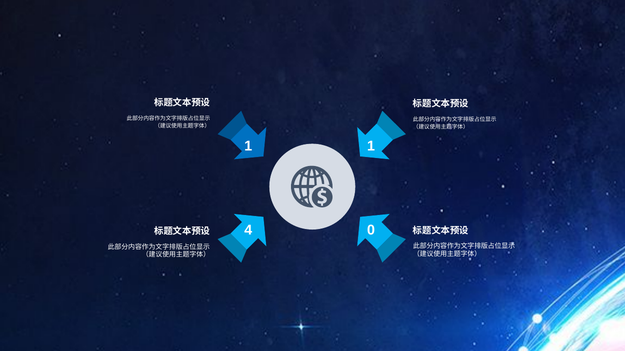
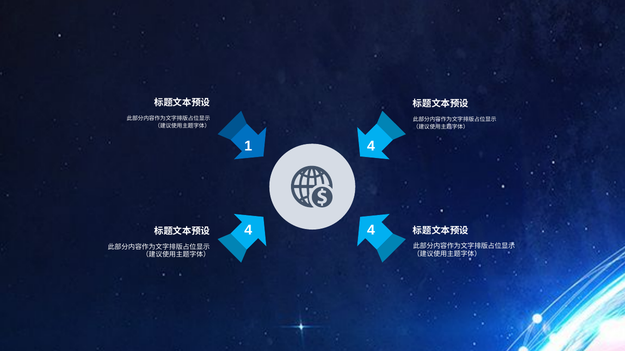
1 1: 1 -> 4
0 at (371, 231): 0 -> 4
